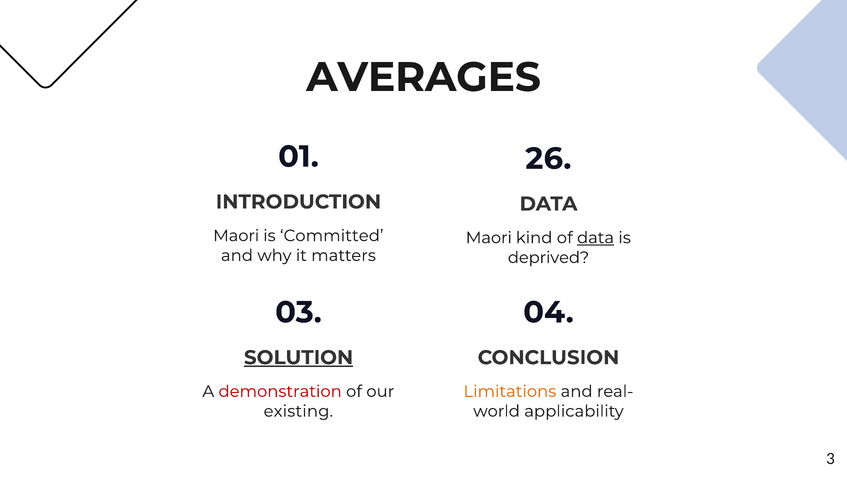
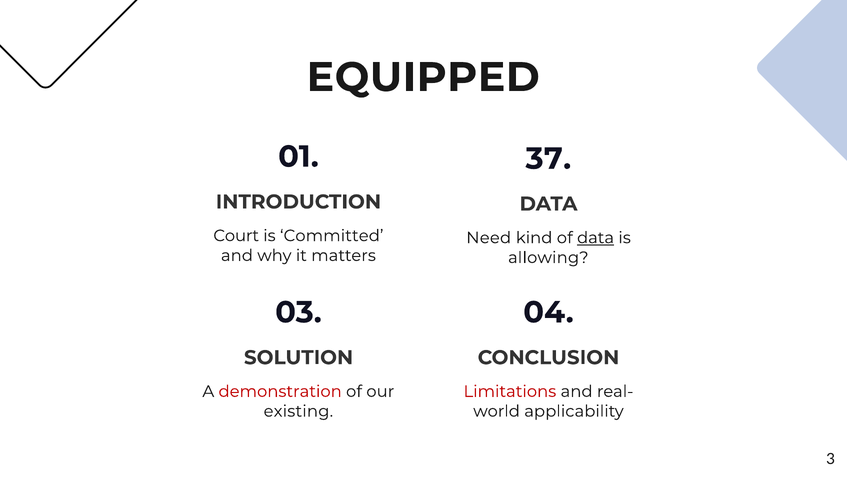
AVERAGES: AVERAGES -> EQUIPPED
26: 26 -> 37
Maori at (236, 235): Maori -> Court
Maori at (489, 238): Maori -> Need
deprived: deprived -> allowing
SOLUTION underline: present -> none
Limitations colour: orange -> red
